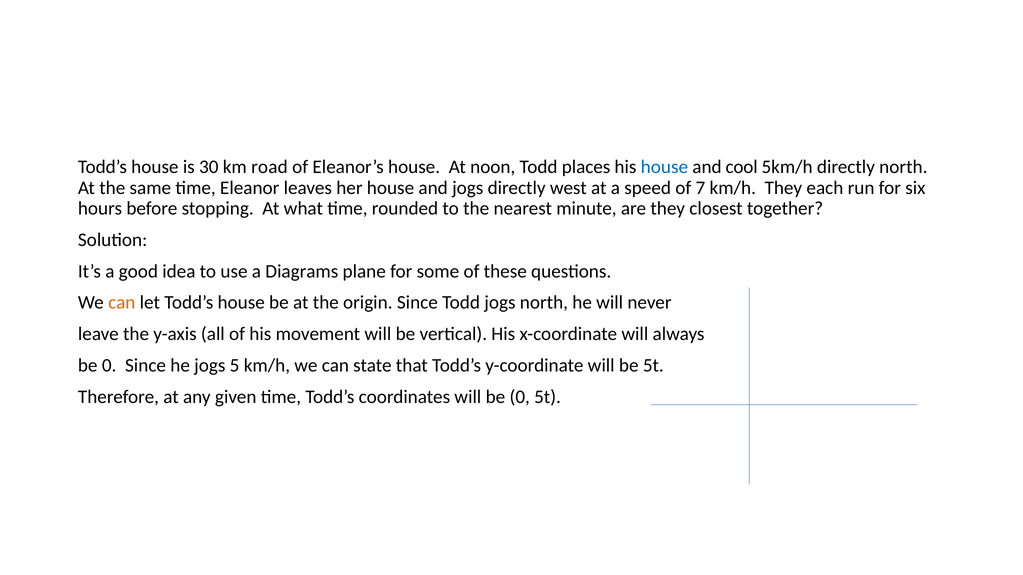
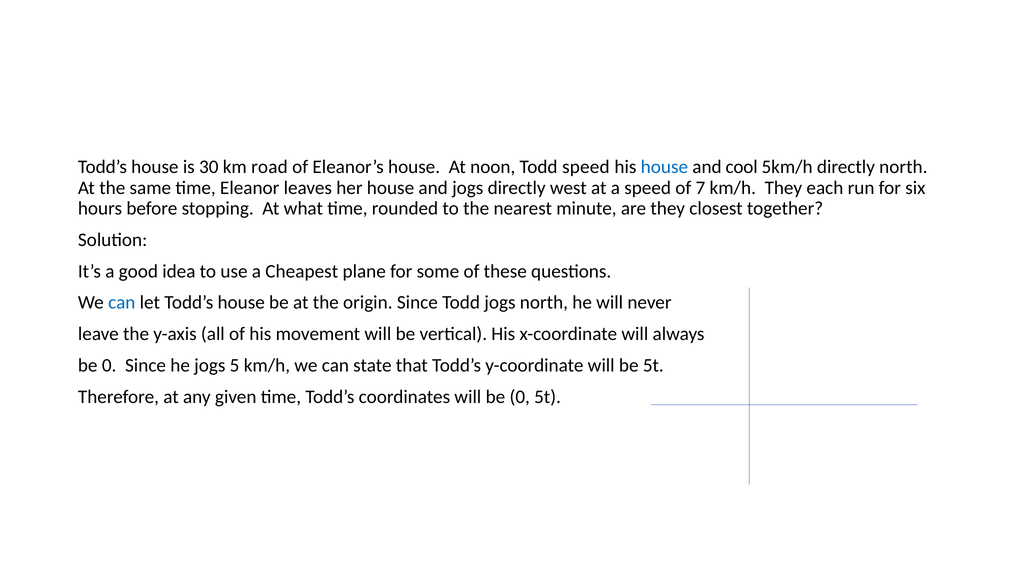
Todd places: places -> speed
Diagrams: Diagrams -> Cheapest
can at (122, 303) colour: orange -> blue
